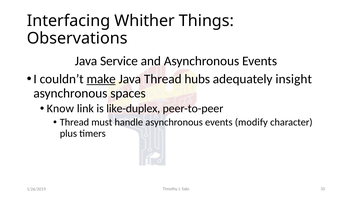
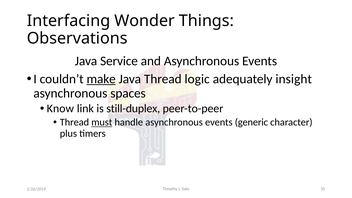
Whither: Whither -> Wonder
hubs: hubs -> logic
like-duplex: like-duplex -> still-duplex
must underline: none -> present
modify: modify -> generic
